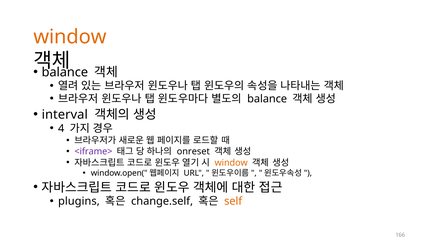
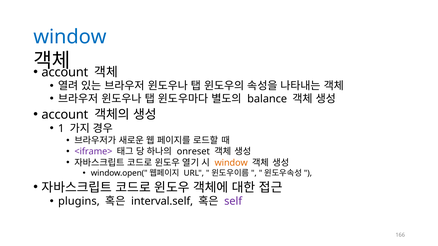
window at (70, 37) colour: orange -> blue
balance at (65, 72): balance -> account
interval at (65, 115): interval -> account
4: 4 -> 1
change.self: change.self -> interval.self
self colour: orange -> purple
